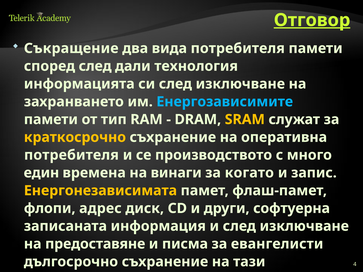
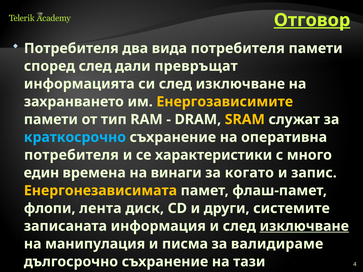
Съкращение at (71, 48): Съкращение -> Потребителя
технология: технология -> превръщат
Енергозависимите colour: light blue -> yellow
краткосрочно colour: yellow -> light blue
производството: производството -> характеристики
адрес: адрес -> лента
софтуерна: софтуерна -> системите
изключване at (304, 226) underline: none -> present
предоставяне: предоставяне -> манипулация
евангелисти: евангелисти -> валидираме
